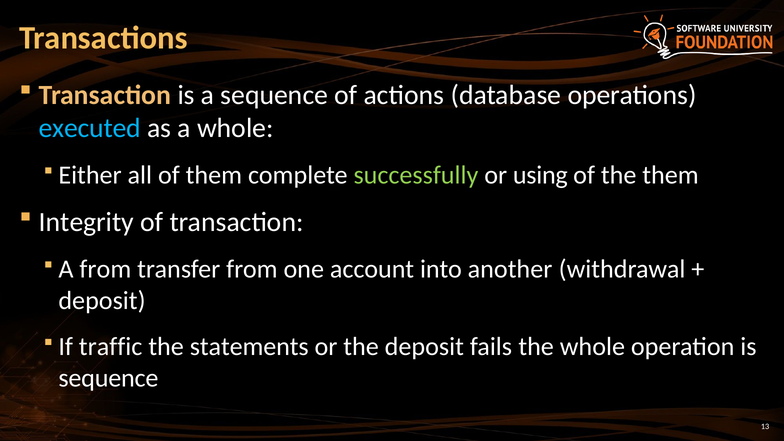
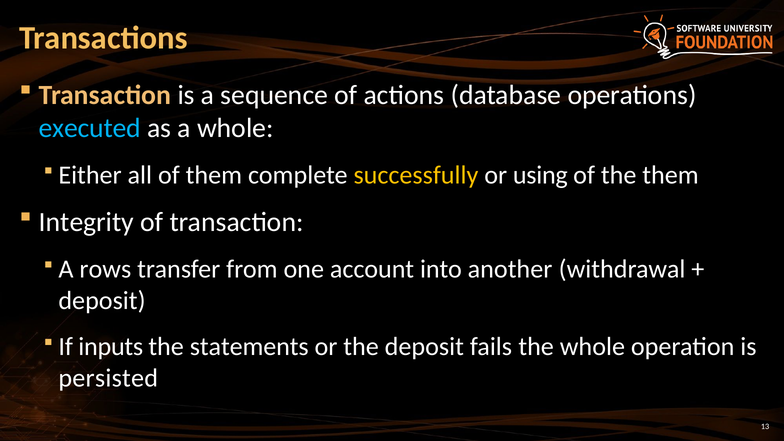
successfully colour: light green -> yellow
A from: from -> rows
traffic: traffic -> inputs
sequence at (108, 378): sequence -> persisted
